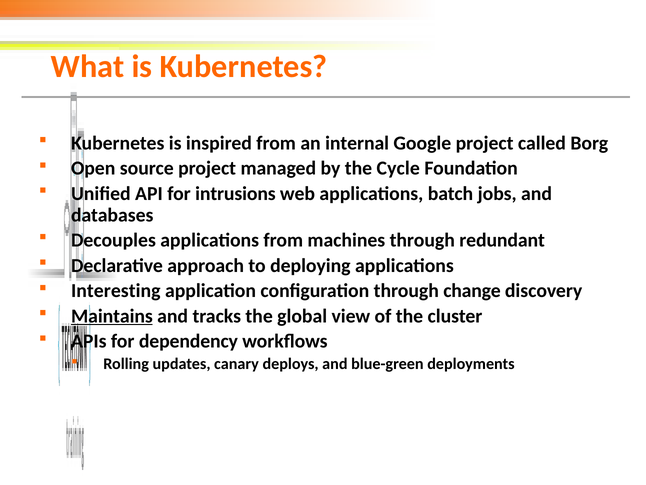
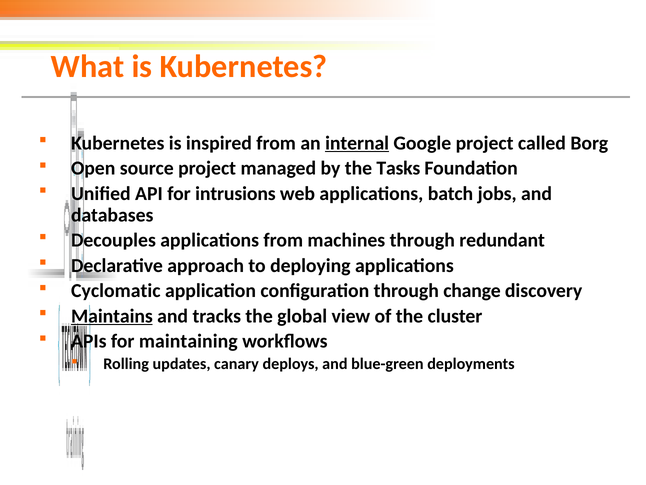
internal underline: none -> present
Cycle: Cycle -> Tasks
Interesting: Interesting -> Cyclomatic
dependency: dependency -> maintaining
